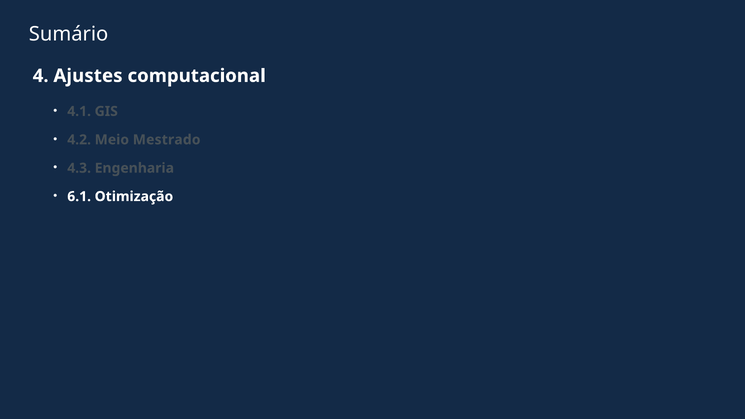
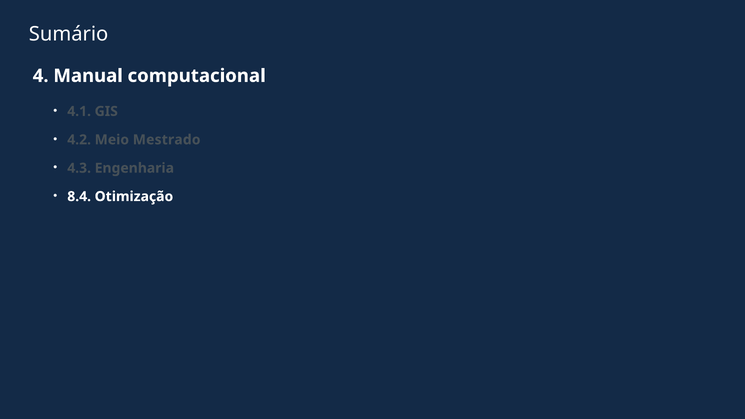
Ajustes: Ajustes -> Manual
6.1: 6.1 -> 8.4
